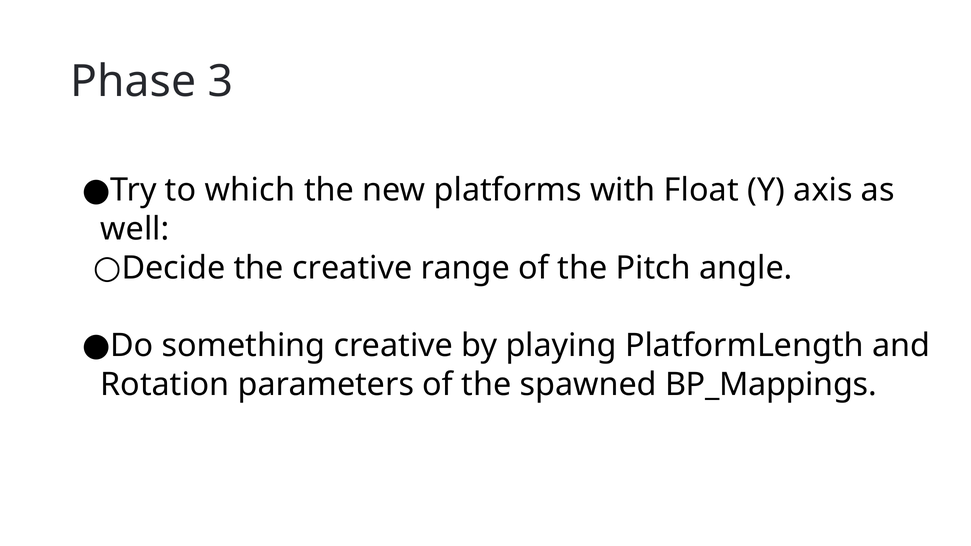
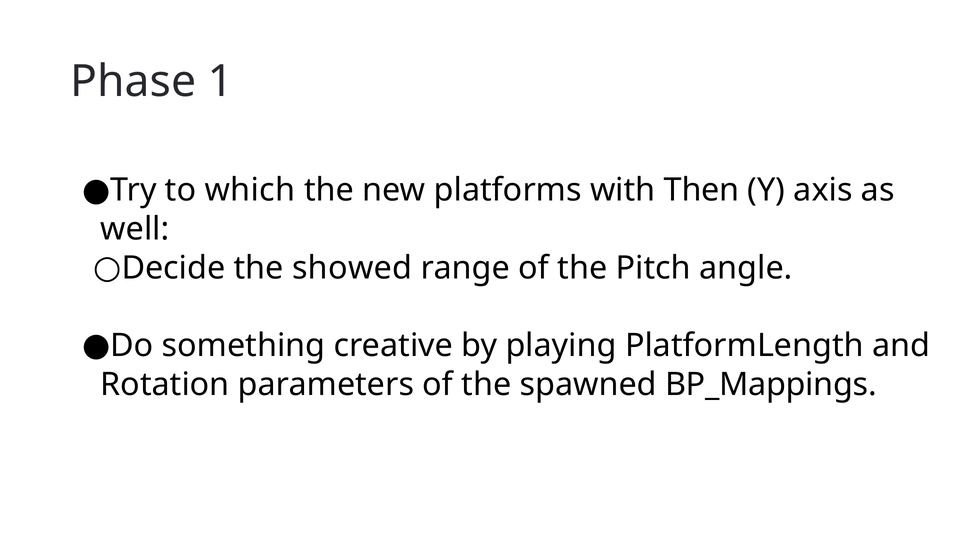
3: 3 -> 1
Float: Float -> Then
the creative: creative -> showed
